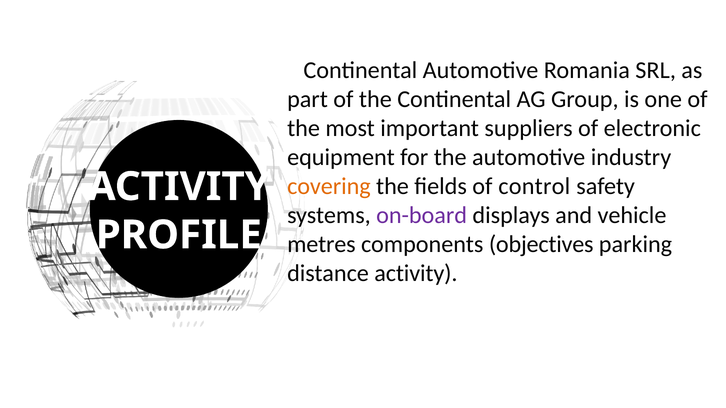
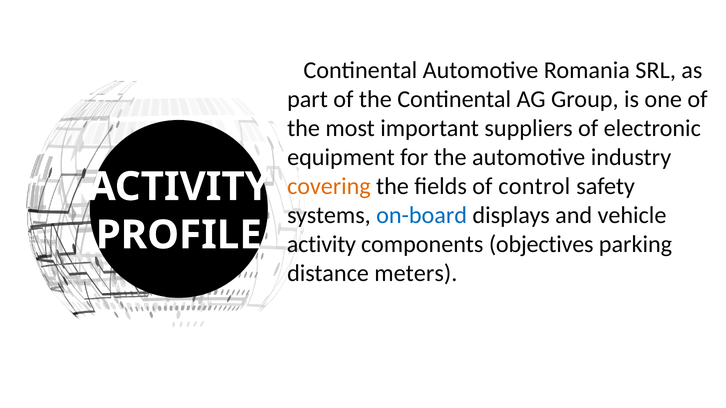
on-board colour: purple -> blue
metres at (321, 245): metres -> activity
distance activity: activity -> meters
